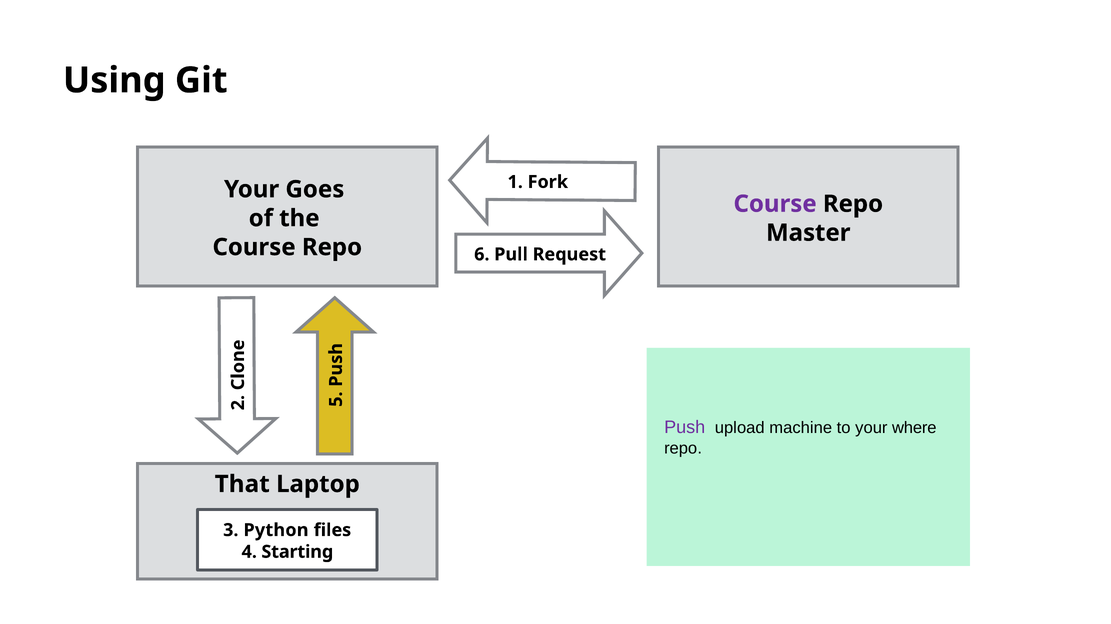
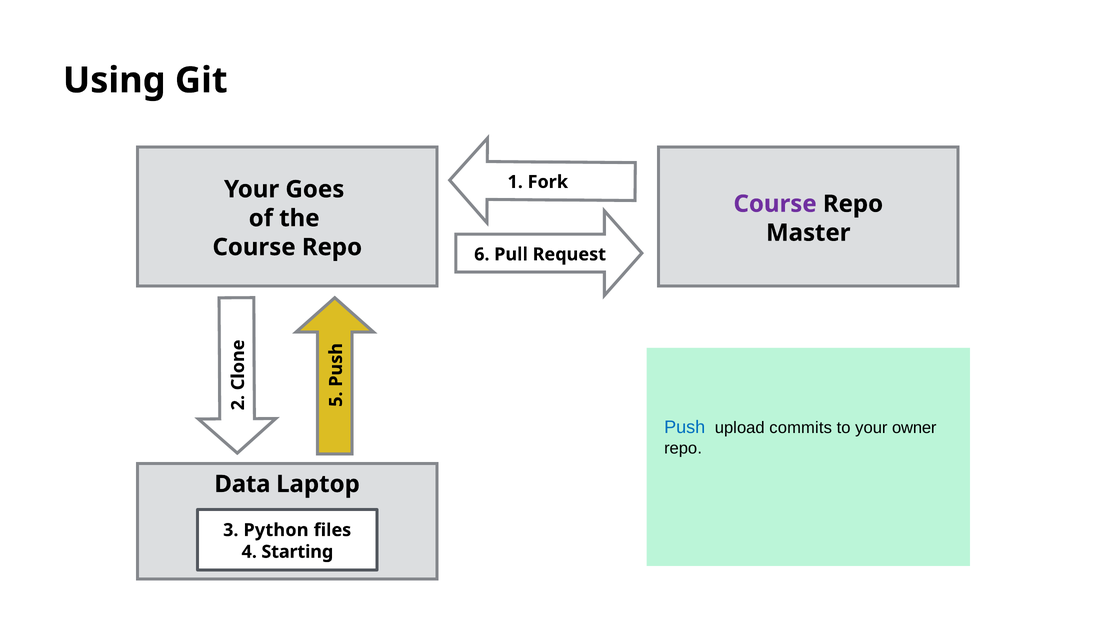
Push colour: purple -> blue
machine: machine -> commits
where: where -> owner
That: That -> Data
